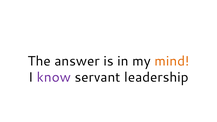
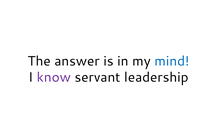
mind colour: orange -> blue
